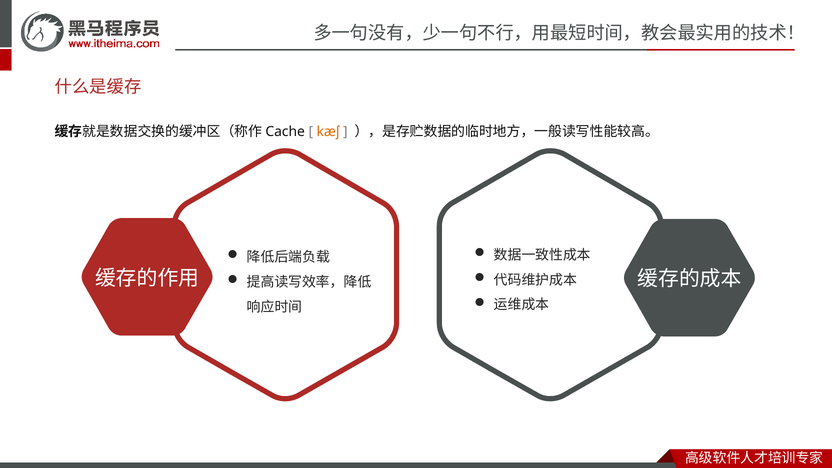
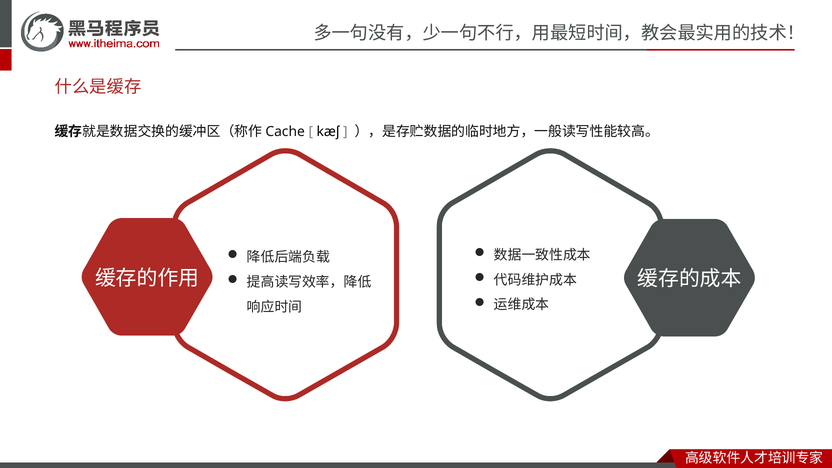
kæʃ colour: orange -> black
